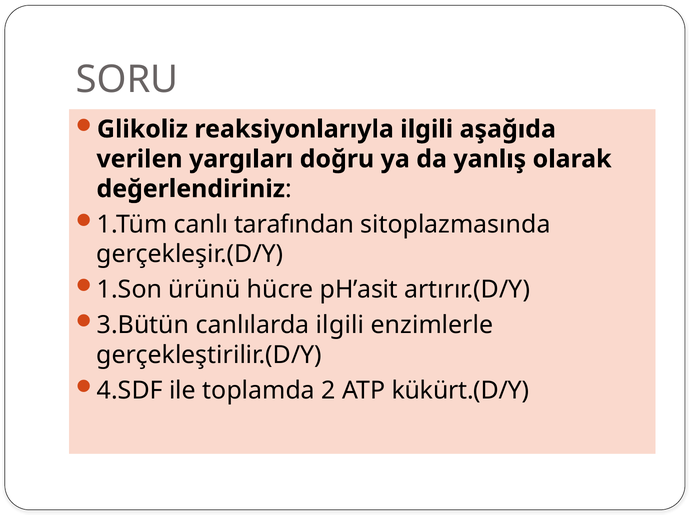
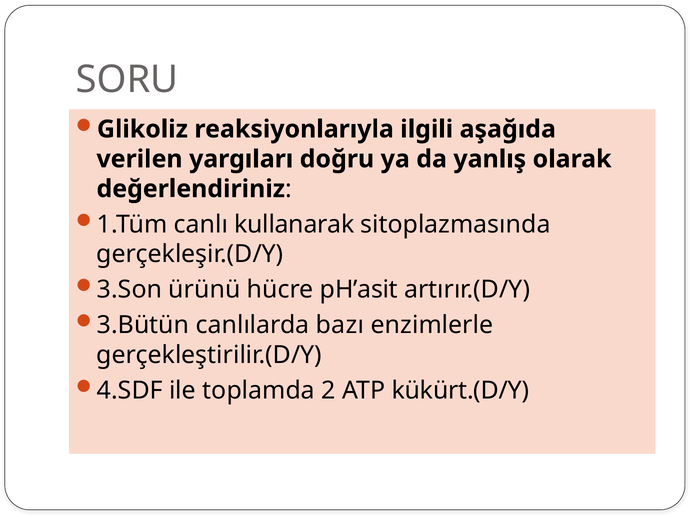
tarafından: tarafından -> kullanarak
1.Son: 1.Son -> 3.Son
canlılarda ilgili: ilgili -> bazı
